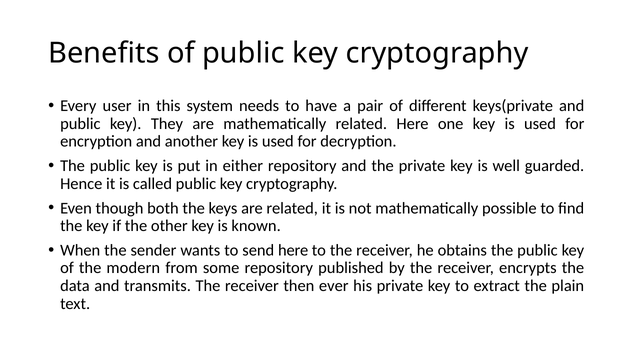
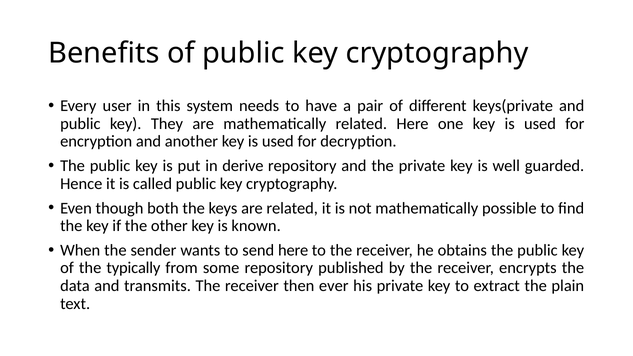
either: either -> derive
modern: modern -> typically
